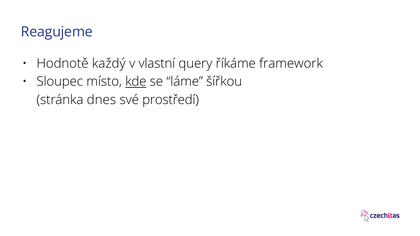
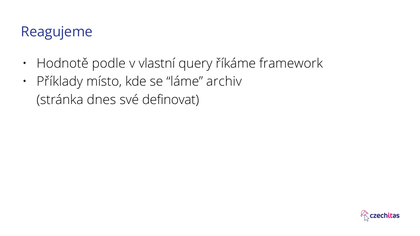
každý: každý -> podle
Sloupec: Sloupec -> Příklady
kde underline: present -> none
šířkou: šířkou -> archiv
prostředí: prostředí -> definovat
